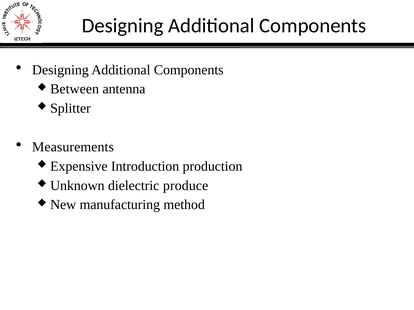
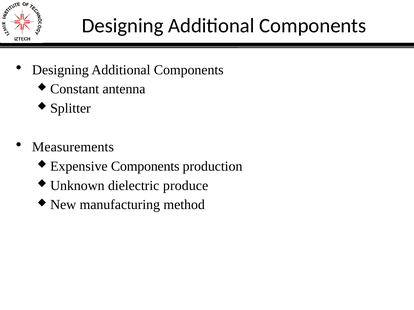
Between: Between -> Constant
Expensive Introduction: Introduction -> Components
